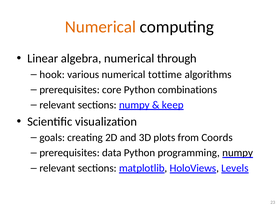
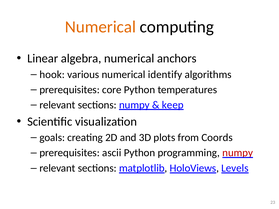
through: through -> anchors
tottime: tottime -> identify
combinations: combinations -> temperatures
data: data -> ascii
numpy at (238, 153) colour: black -> red
